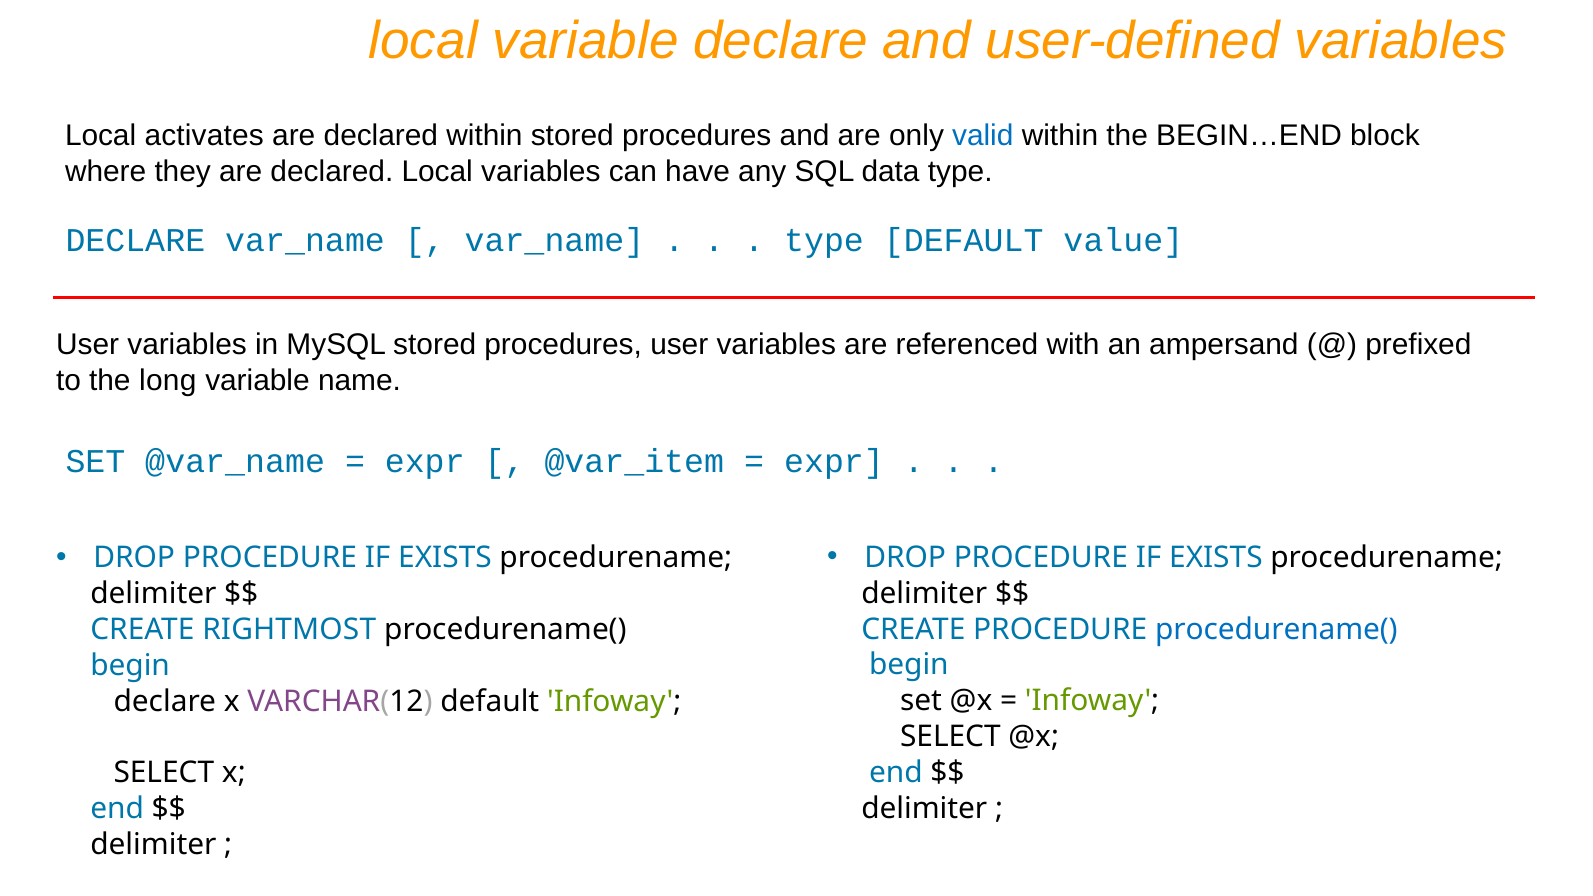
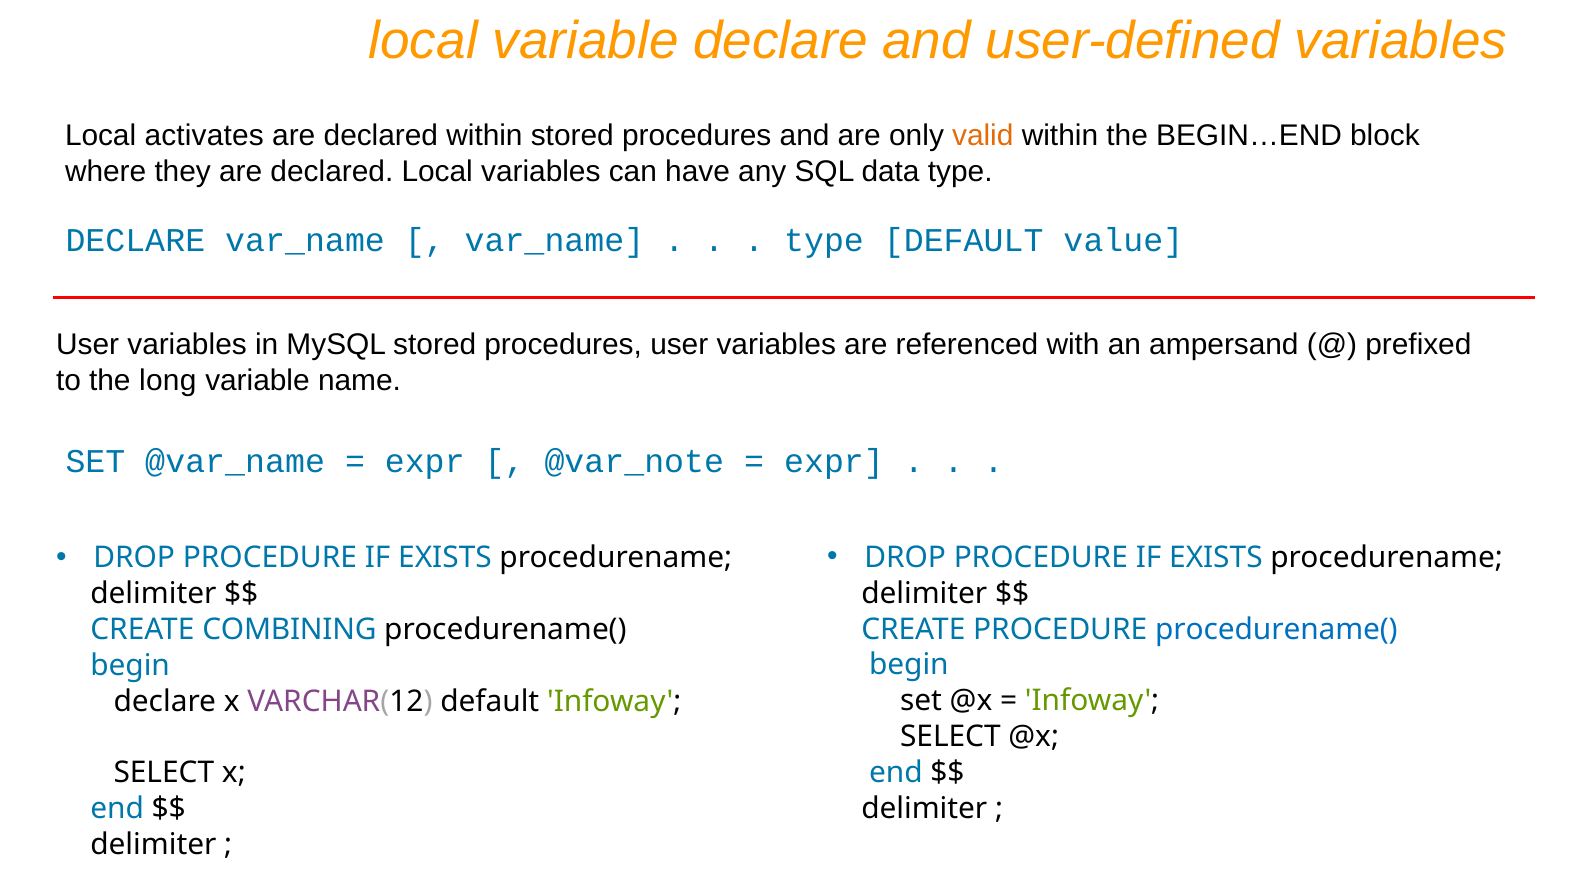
valid colour: blue -> orange
@var_item: @var_item -> @var_note
RIGHTMOST: RIGHTMOST -> COMBINING
